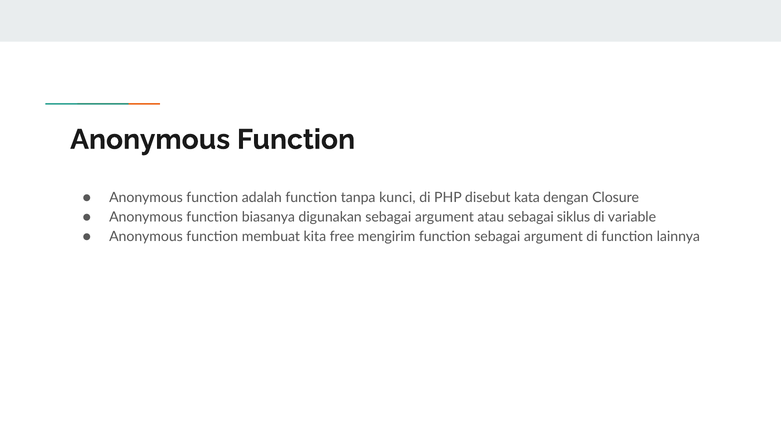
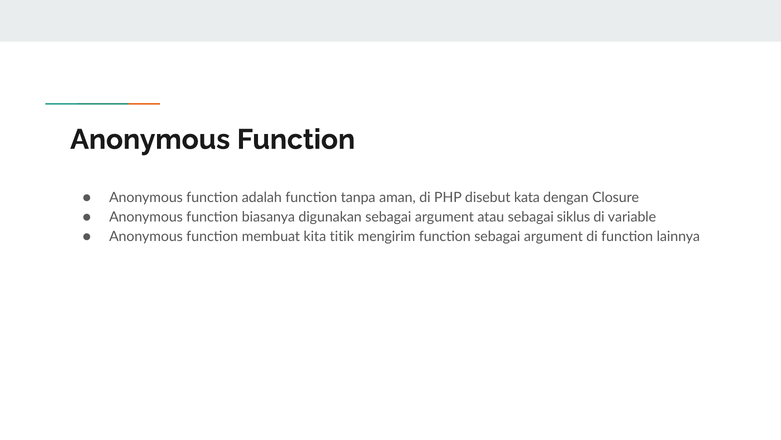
kunci: kunci -> aman
free: free -> titik
